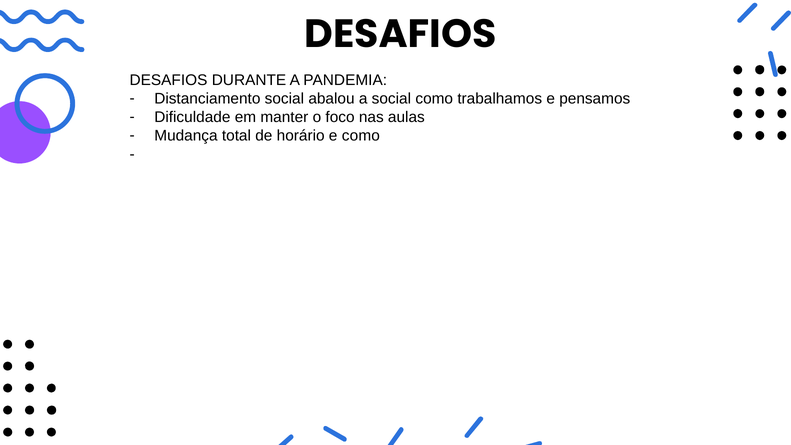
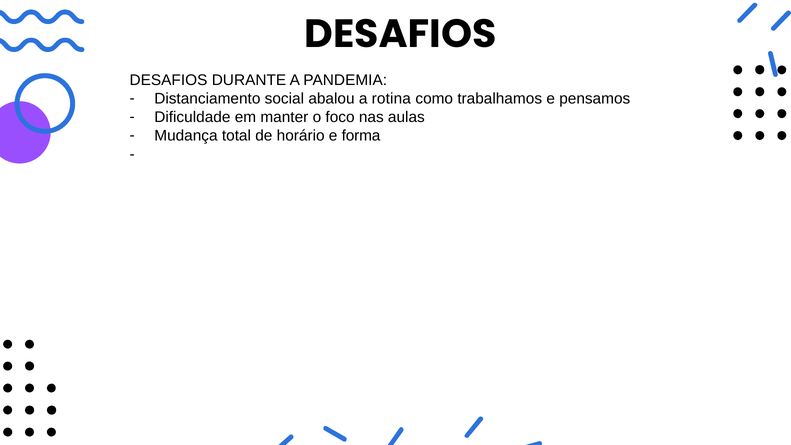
a social: social -> rotina
e como: como -> forma
